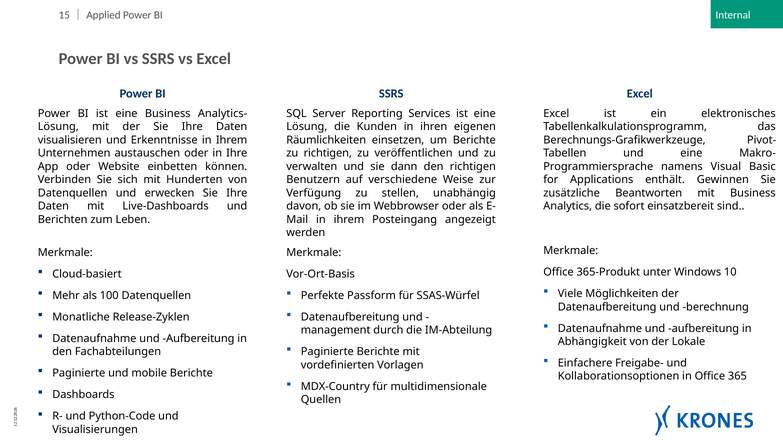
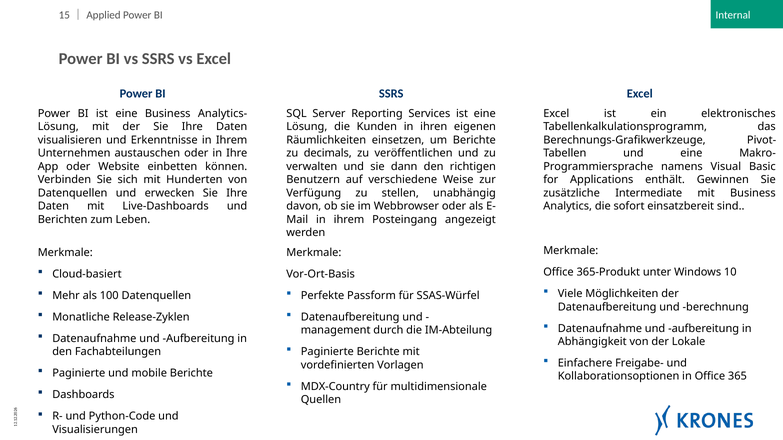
zu richtigen: richtigen -> decimals
Beantworten: Beantworten -> Intermediate
